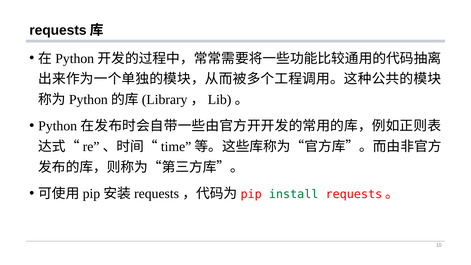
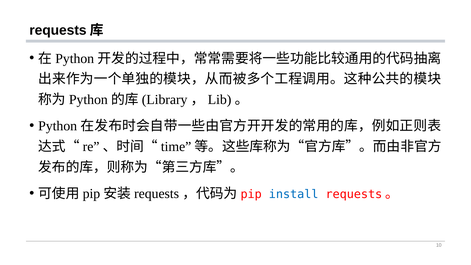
install colour: green -> blue
